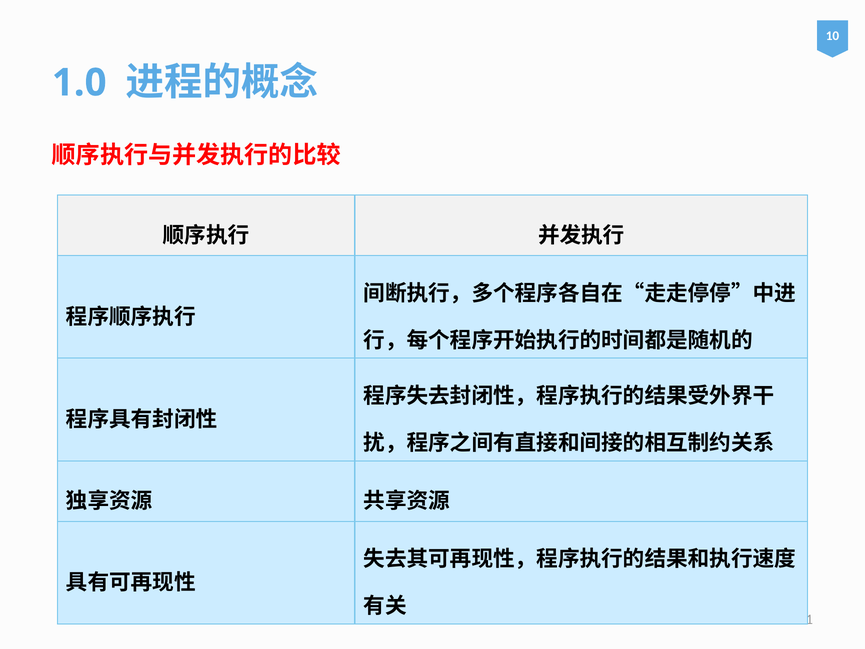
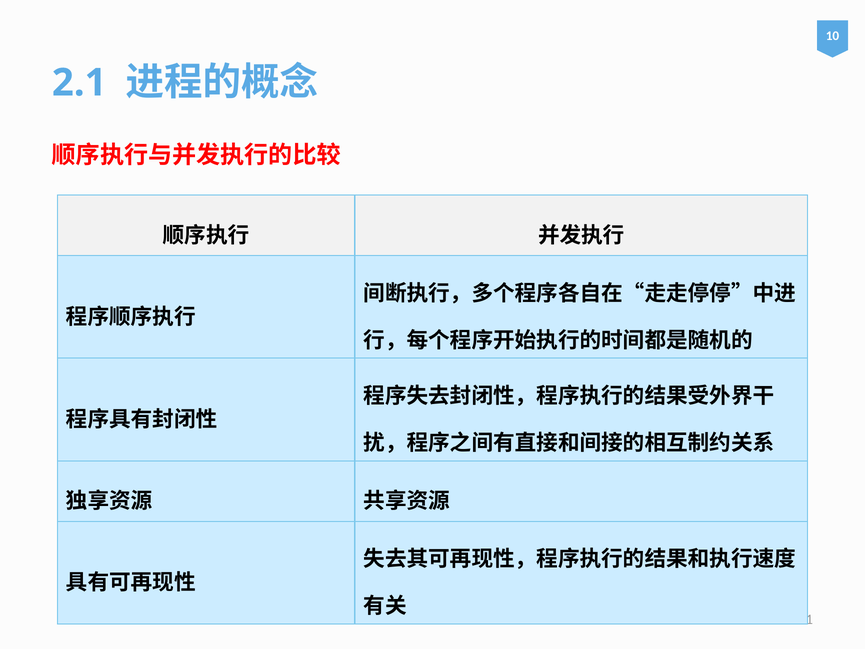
1.0: 1.0 -> 2.1
